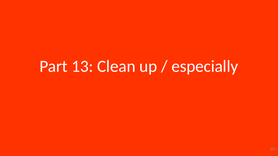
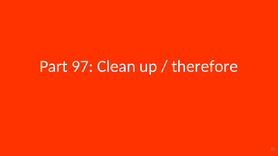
13: 13 -> 97
especially: especially -> therefore
